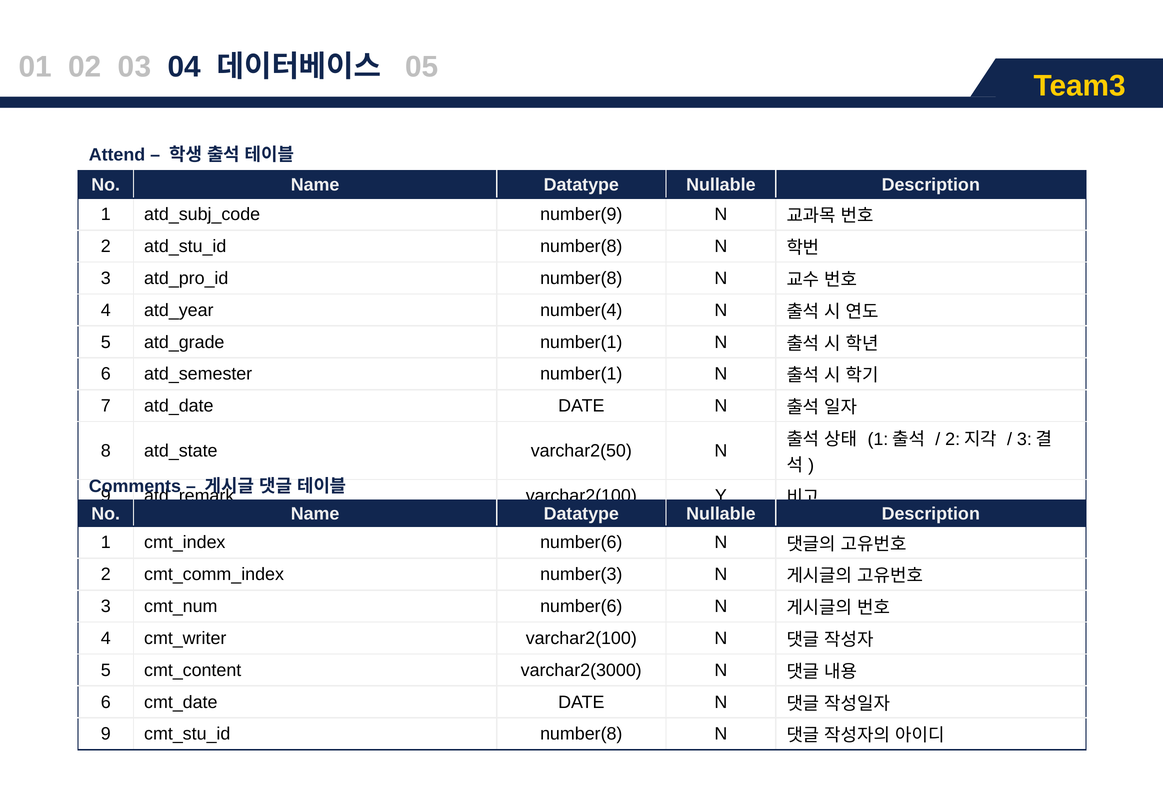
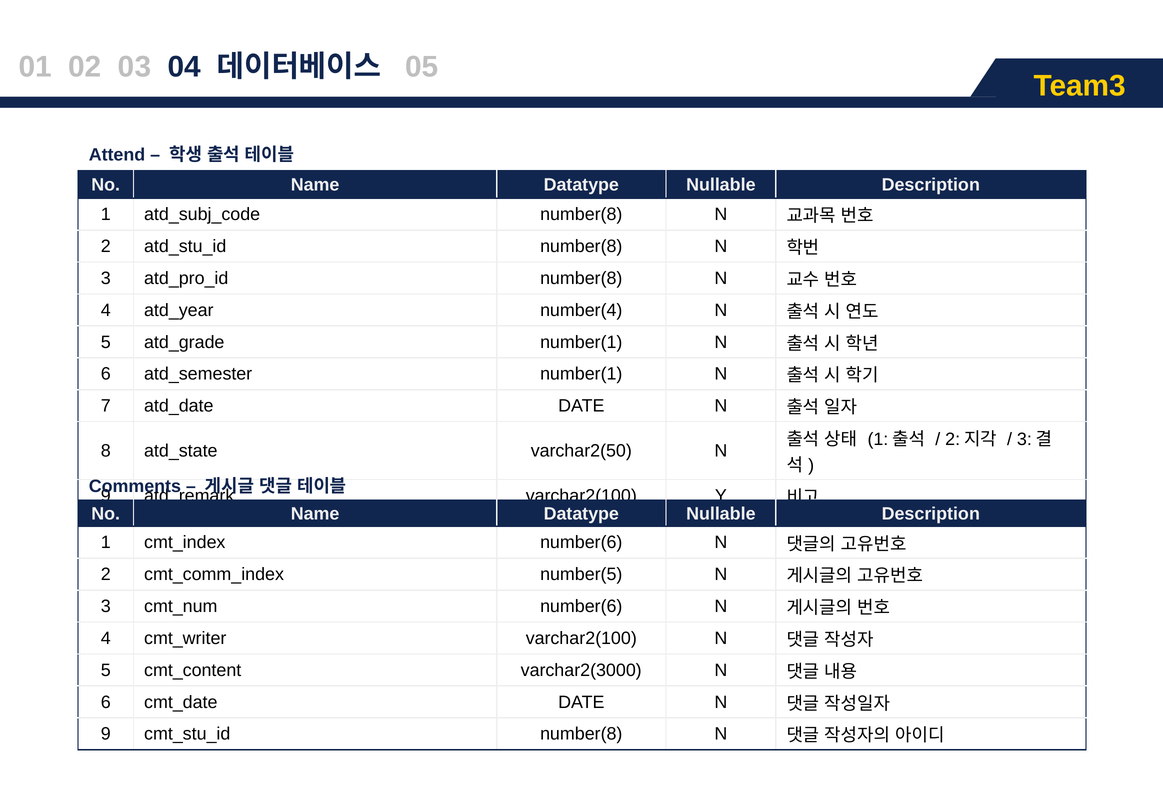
number(9 at (581, 215): number(9 -> number(8
number(3: number(3 -> number(5
